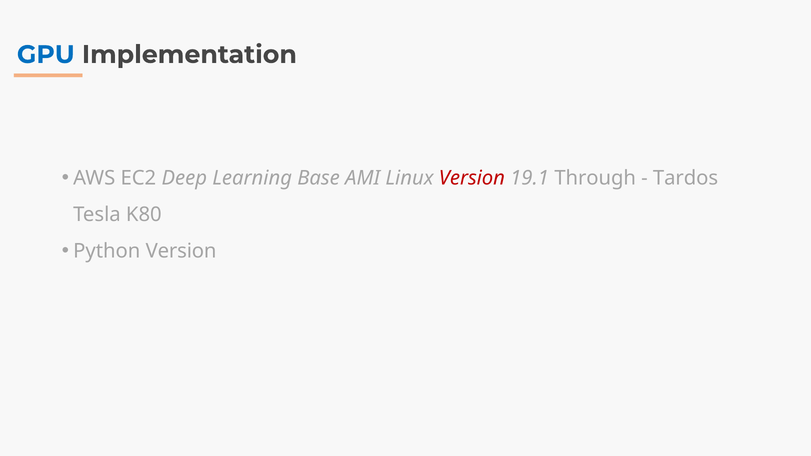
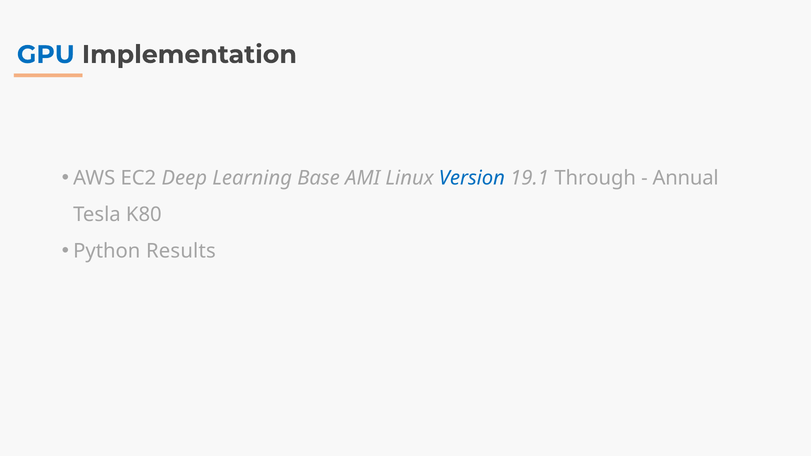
Version at (472, 178) colour: red -> blue
Tardos: Tardos -> Annual
Python Version: Version -> Results
